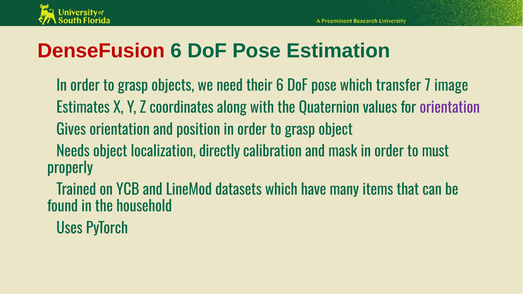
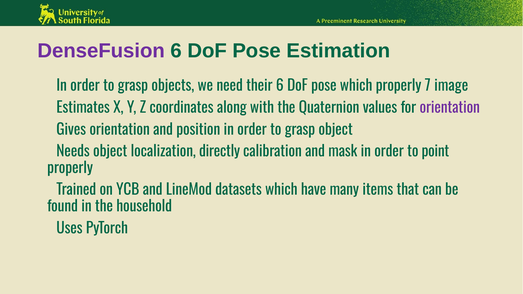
DenseFusion colour: red -> purple
which transfer: transfer -> properly
must: must -> point
